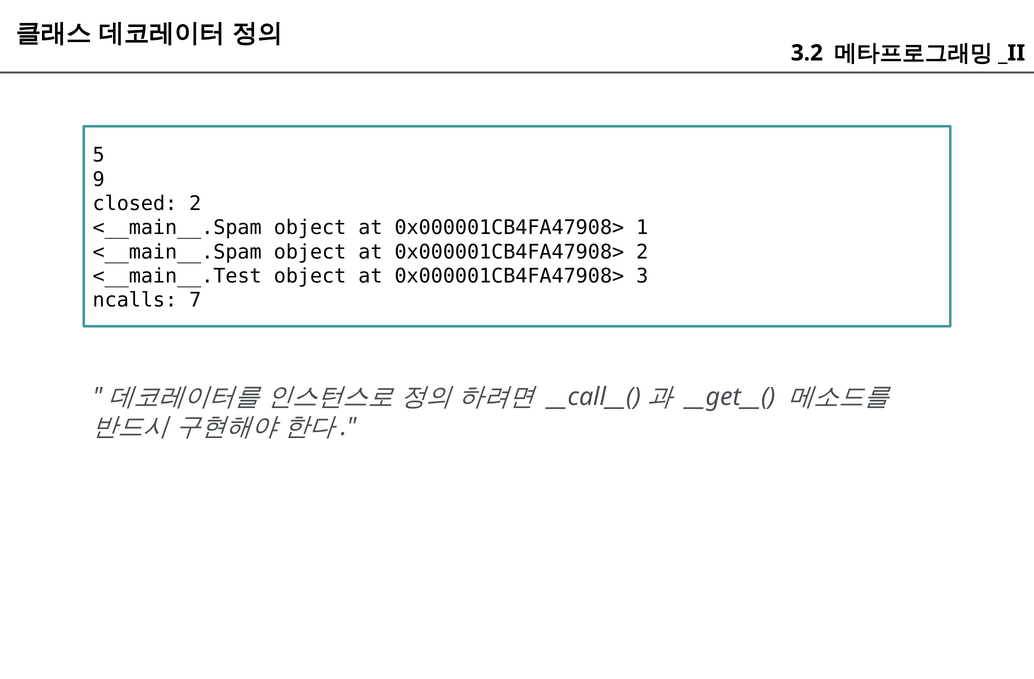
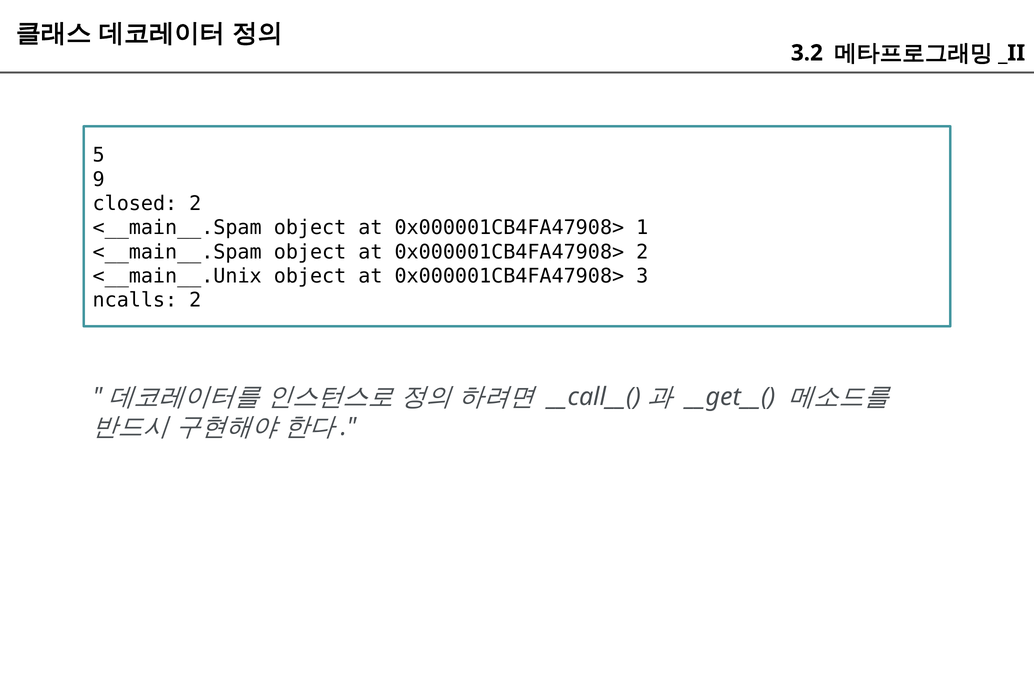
<__main__.Test: <__main__.Test -> <__main__.Unix
ncalls 7: 7 -> 2
